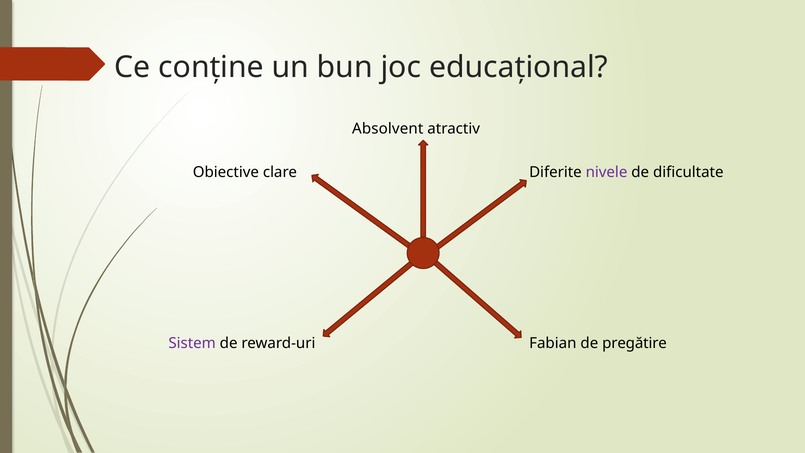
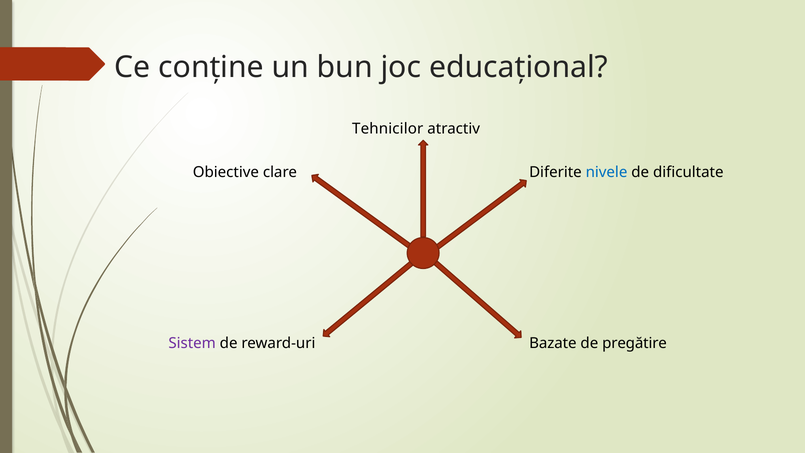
Absolvent: Absolvent -> Tehnicilor
nivele colour: purple -> blue
Fabian: Fabian -> Bazate
